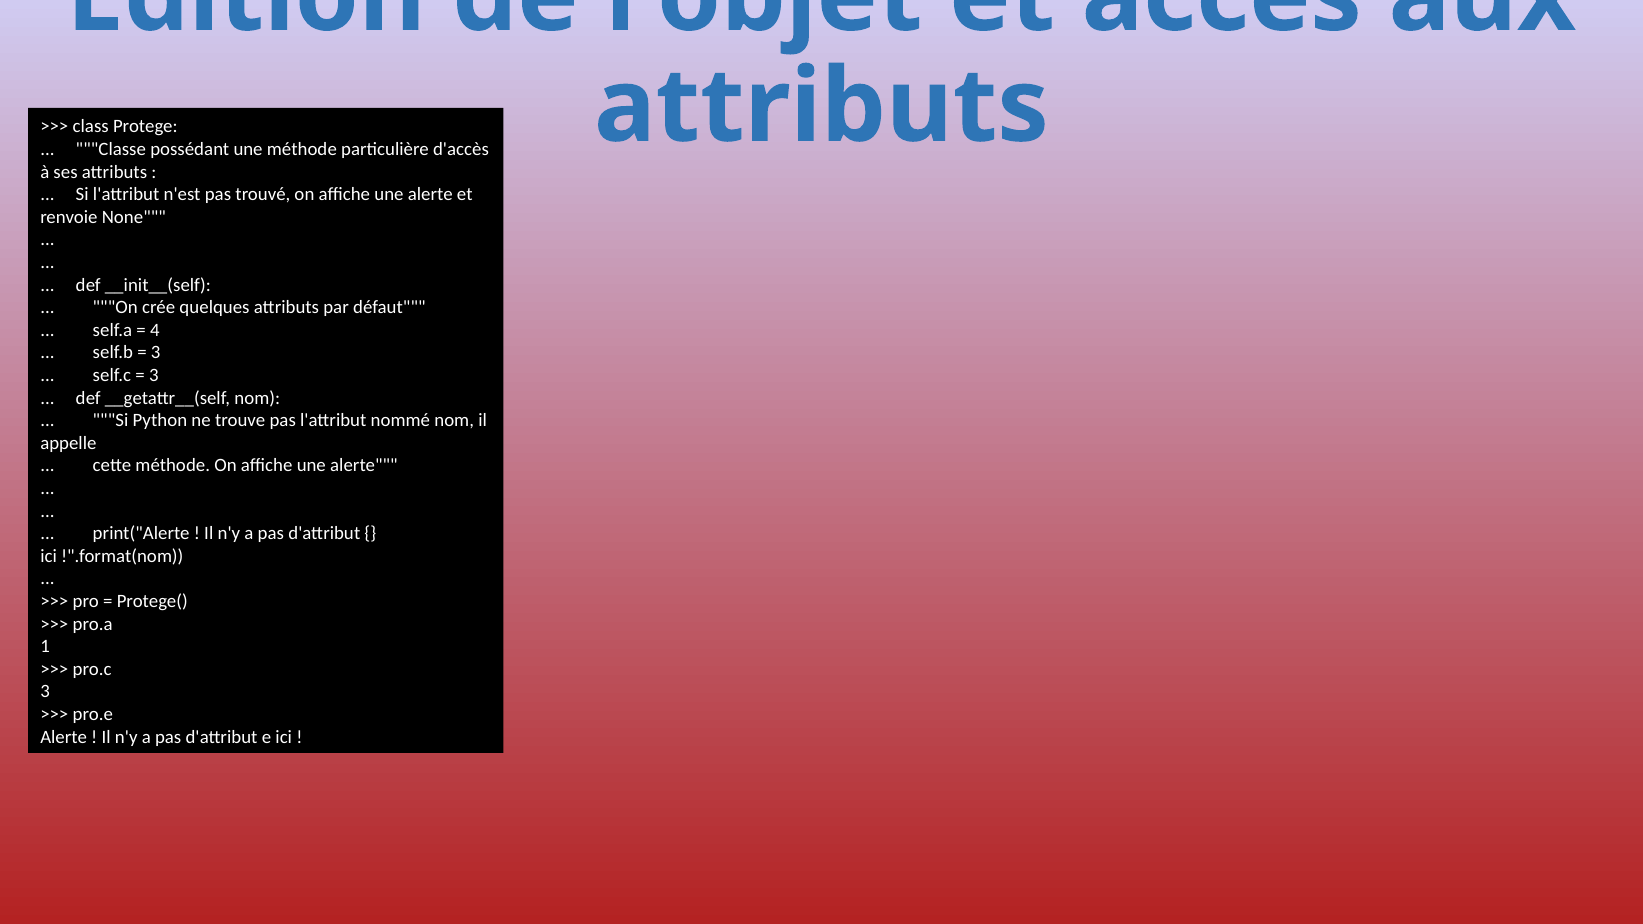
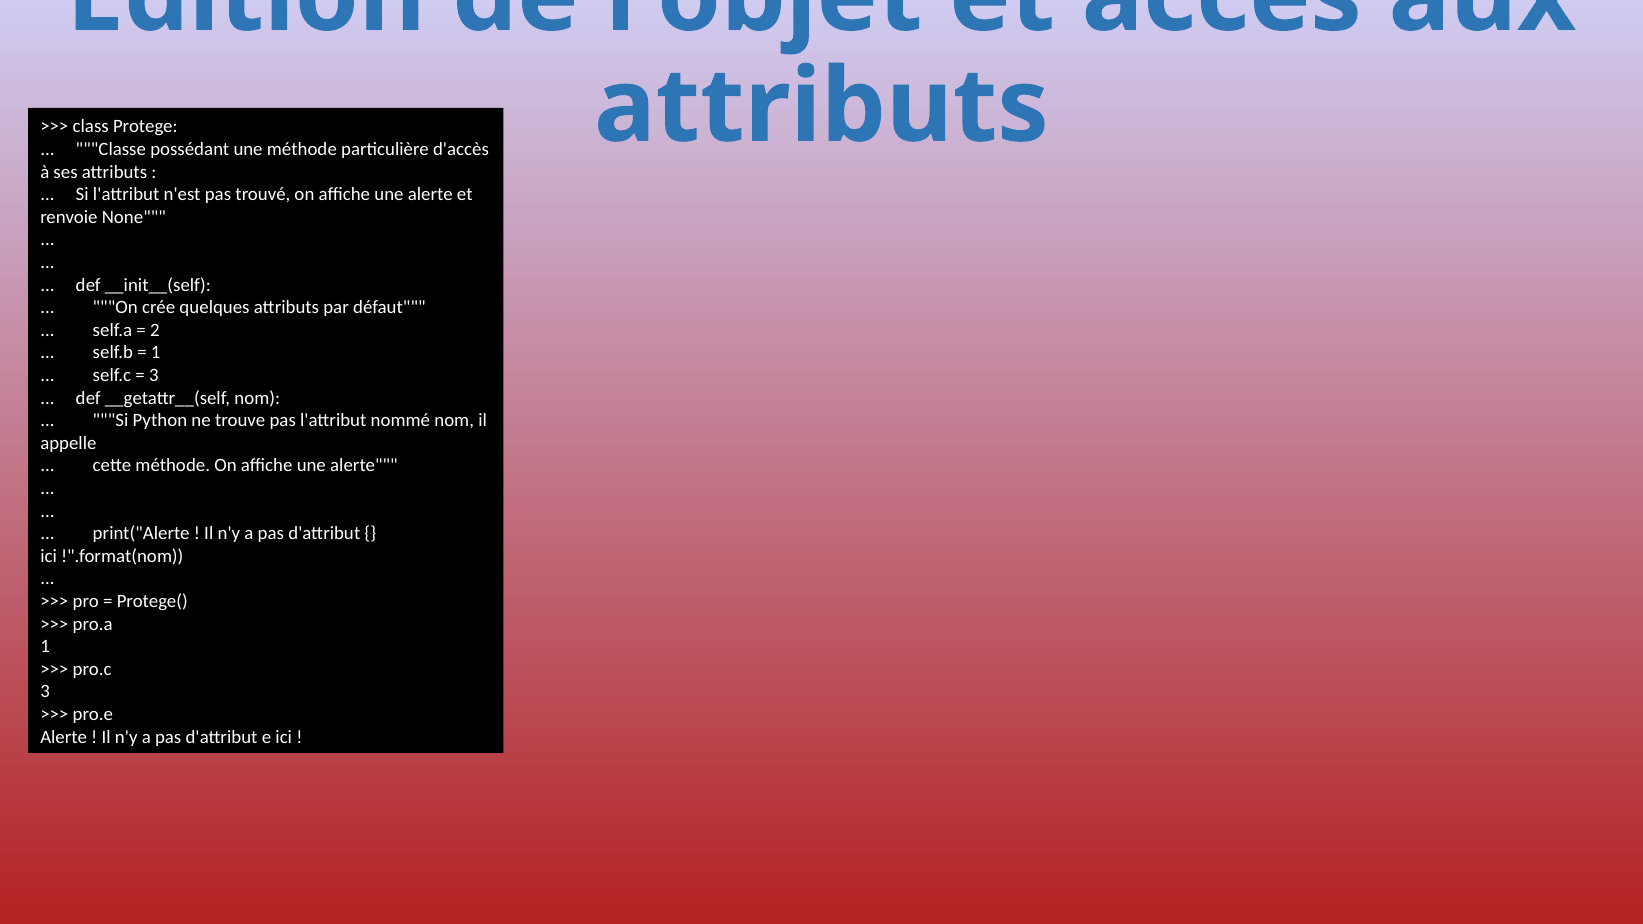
4: 4 -> 2
3 at (156, 353): 3 -> 1
